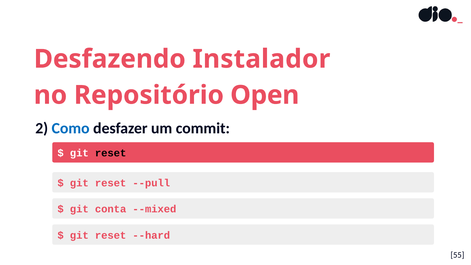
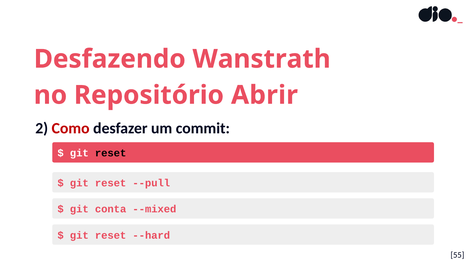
Instalador: Instalador -> Wanstrath
Open: Open -> Abrir
Como colour: blue -> red
